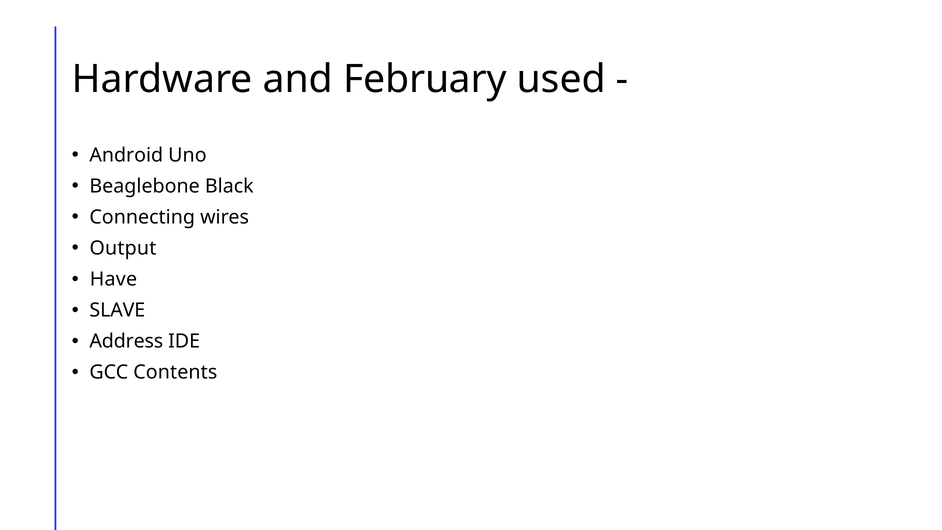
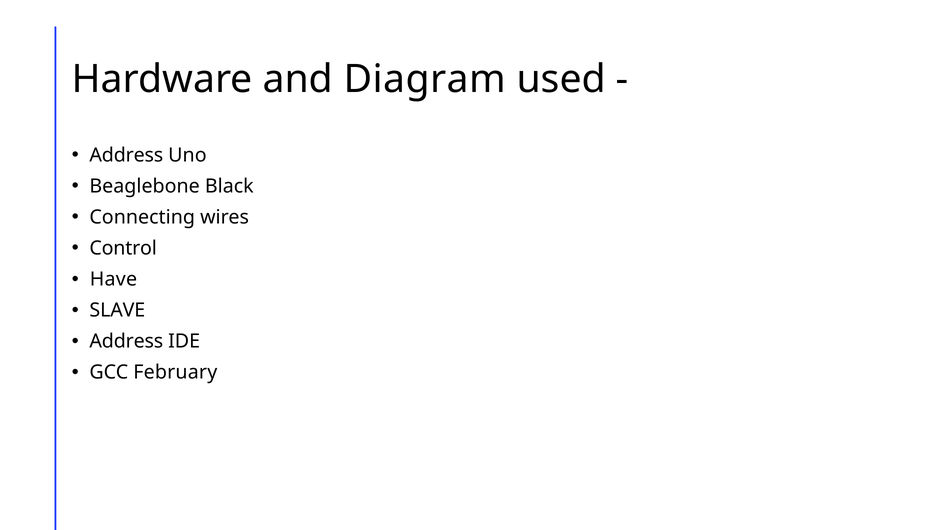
February: February -> Diagram
Android at (126, 155): Android -> Address
Output: Output -> Control
Contents: Contents -> February
